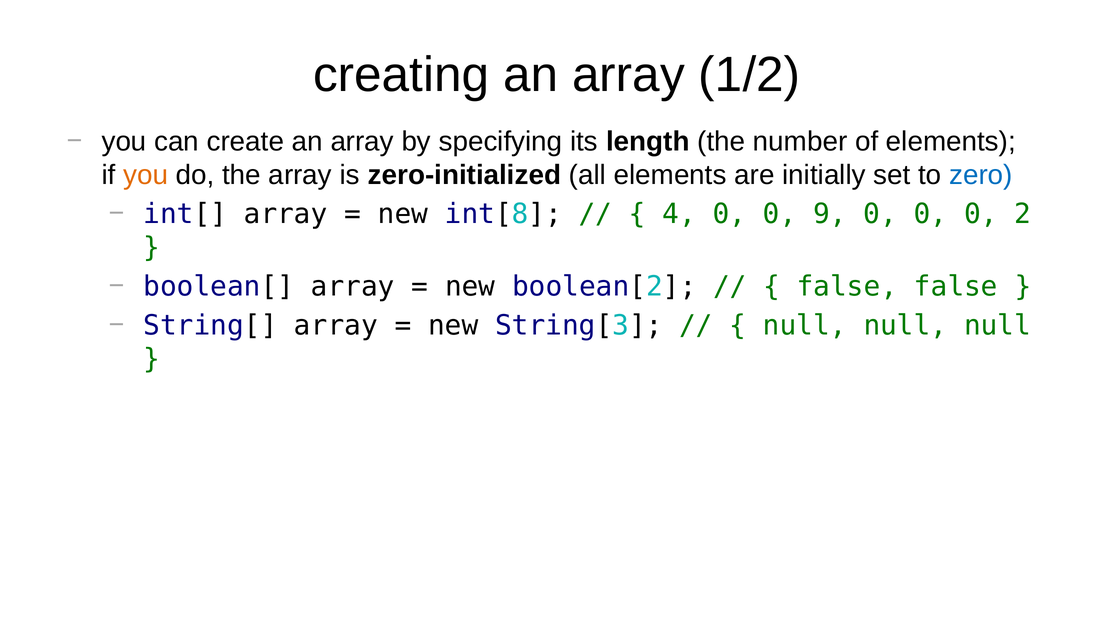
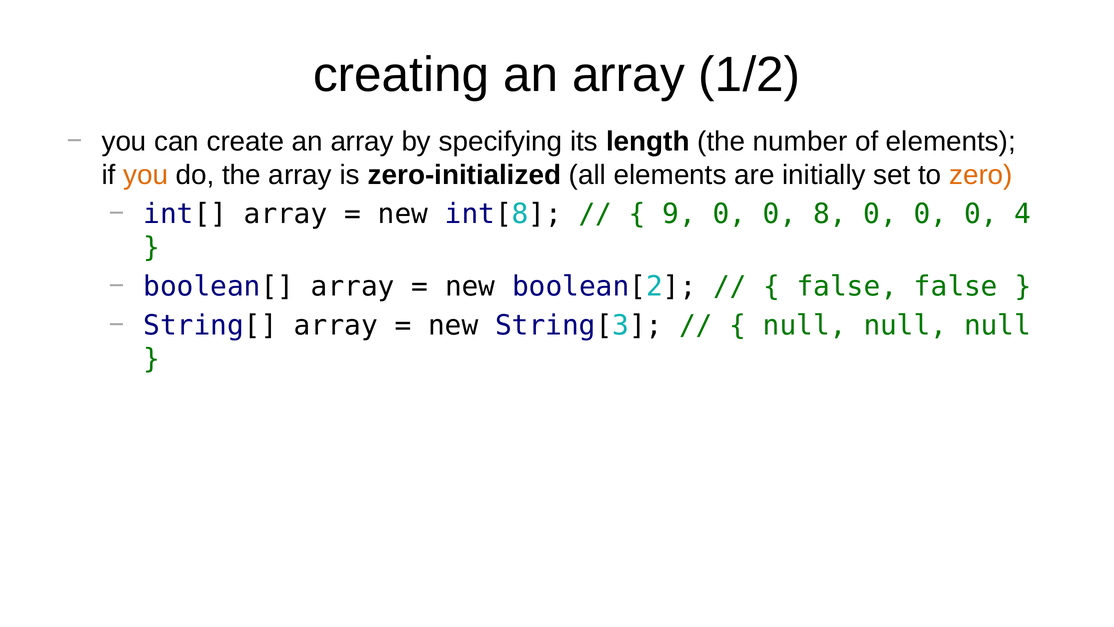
zero colour: blue -> orange
4: 4 -> 9
9: 9 -> 8
2: 2 -> 4
